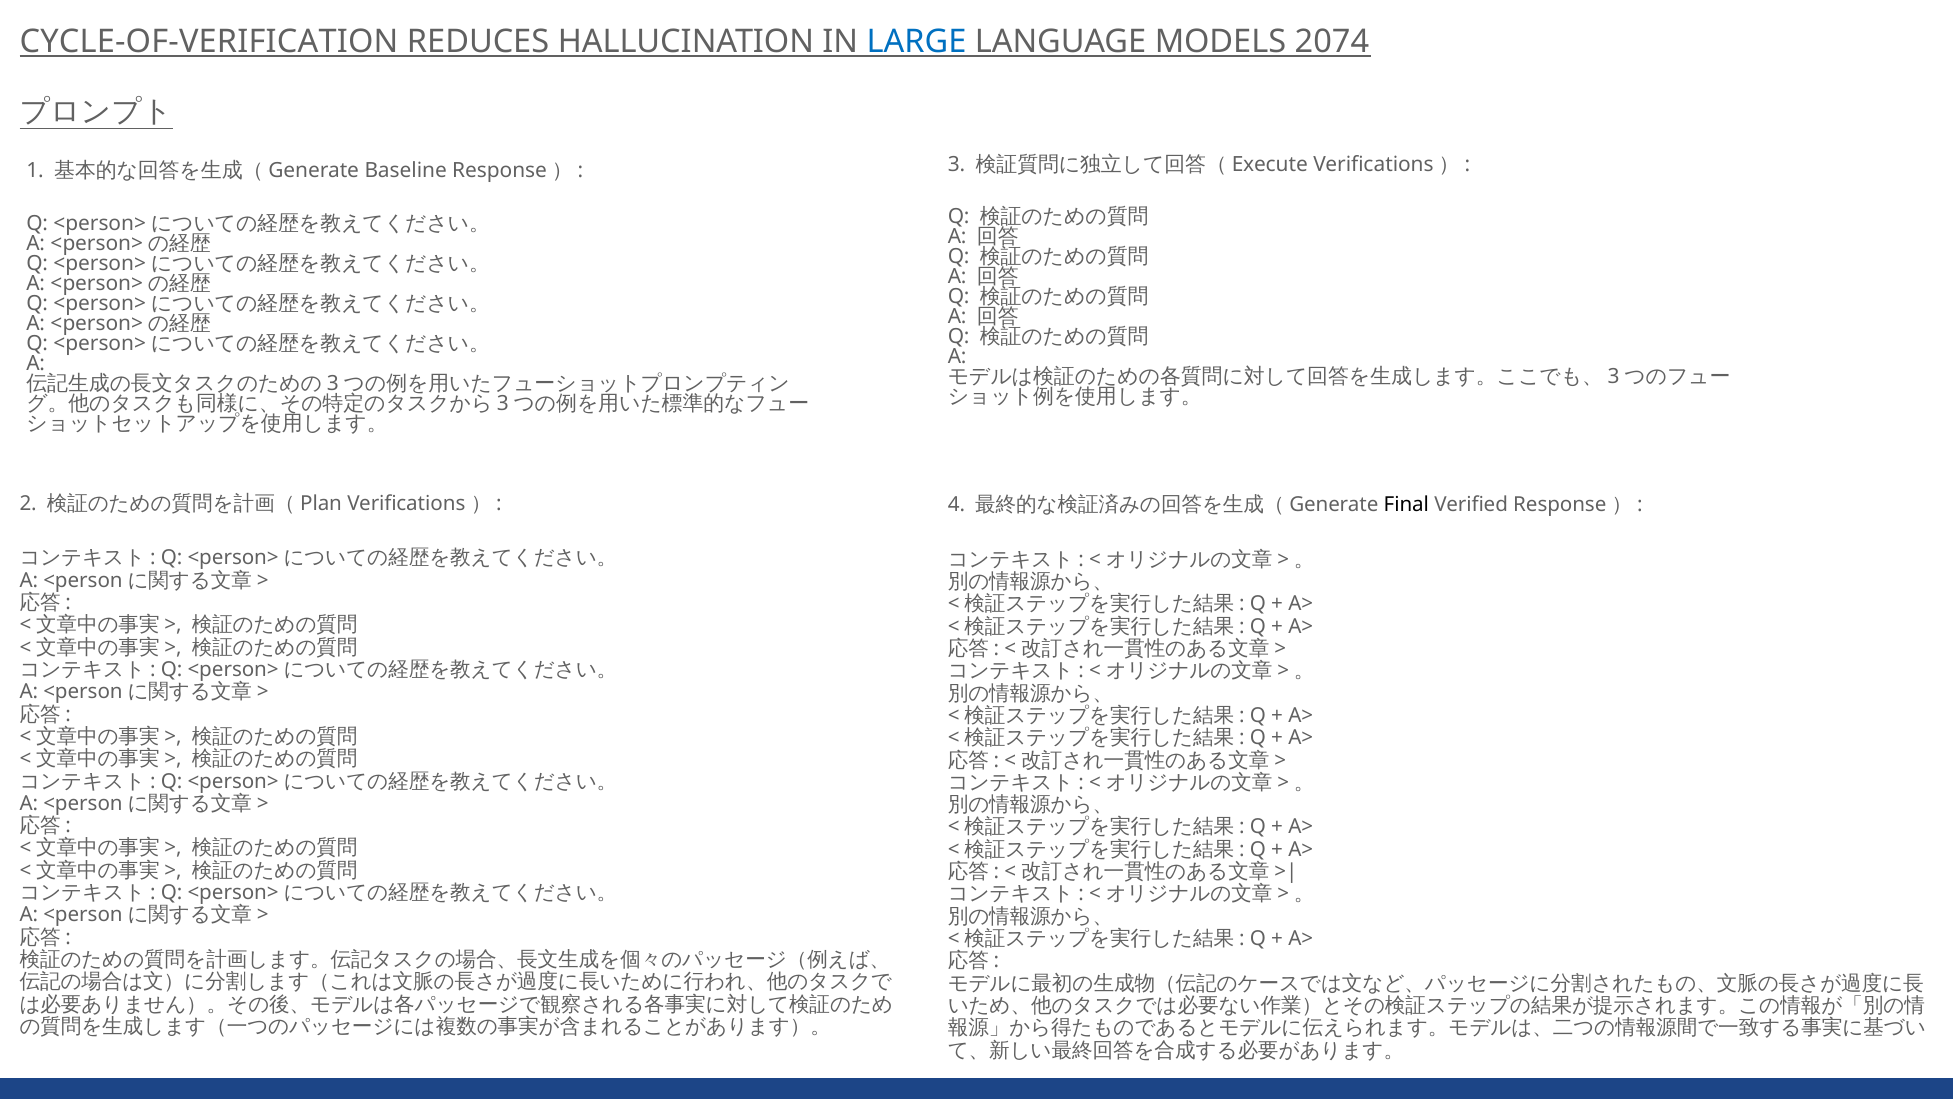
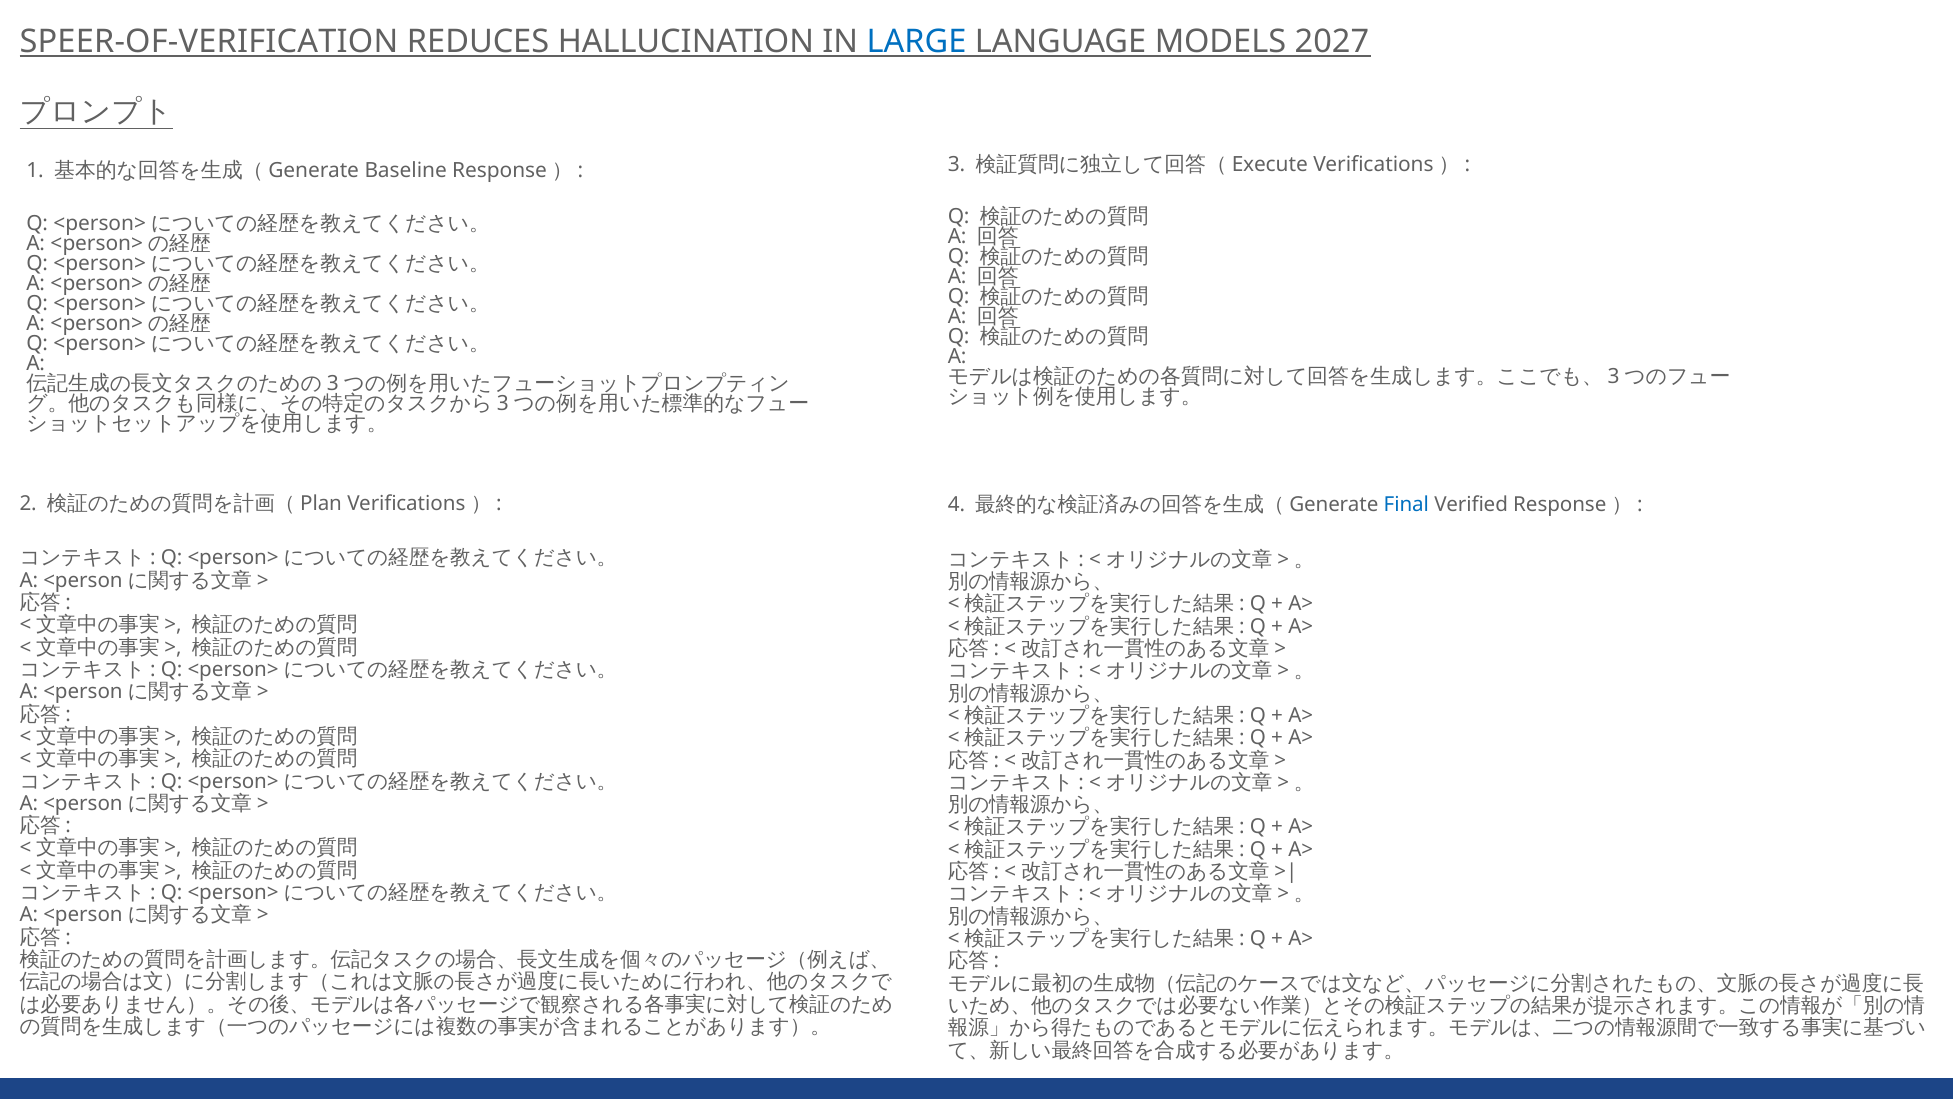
CYCLE-OF-VERIFICATION: CYCLE-OF-VERIFICATION -> SPEER-OF-VERIFICATION
2074: 2074 -> 2027
Final colour: black -> blue
